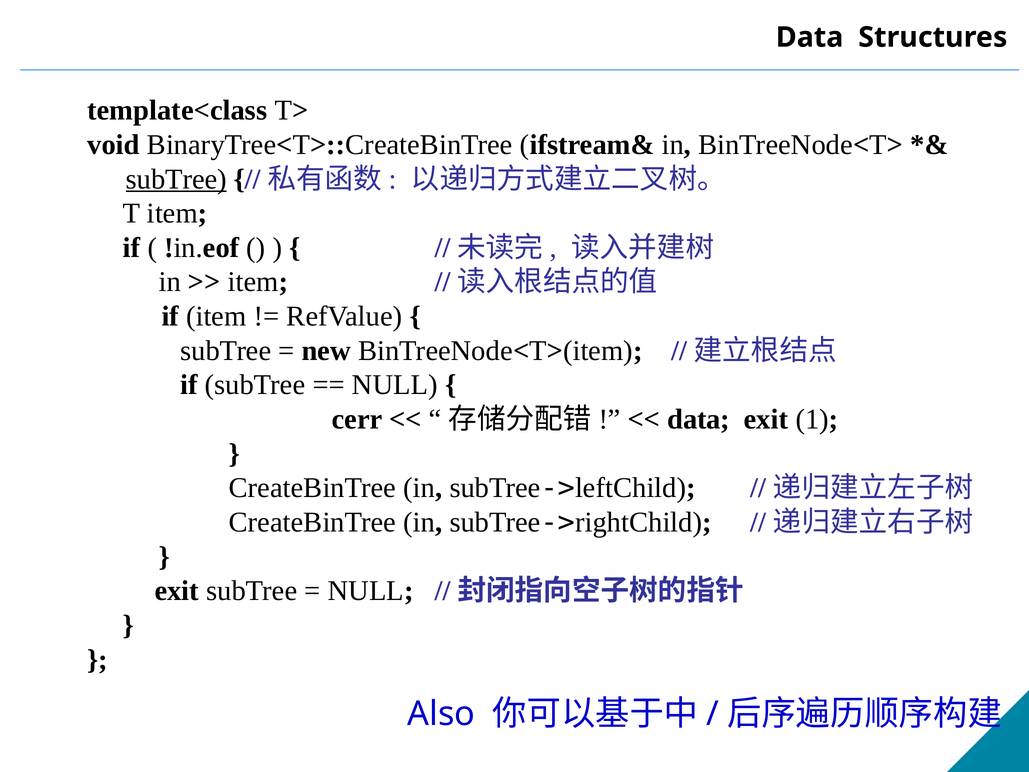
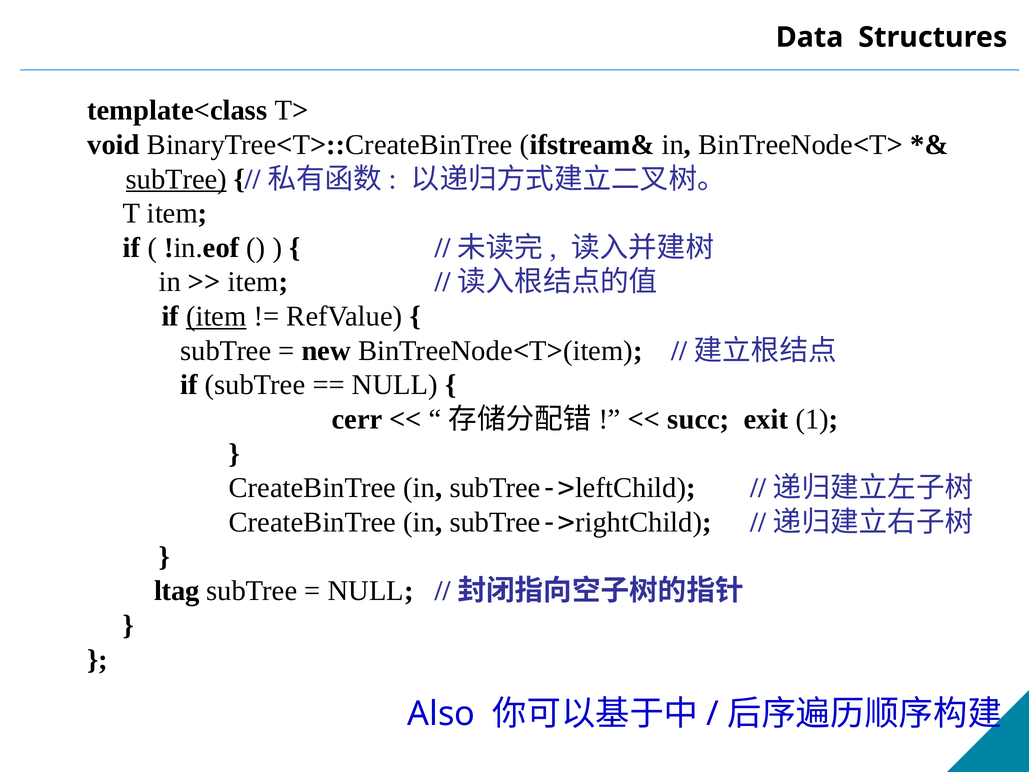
item at (216, 316) underline: none -> present
data at (699, 419): data -> succ
exit at (177, 591): exit -> ltag
